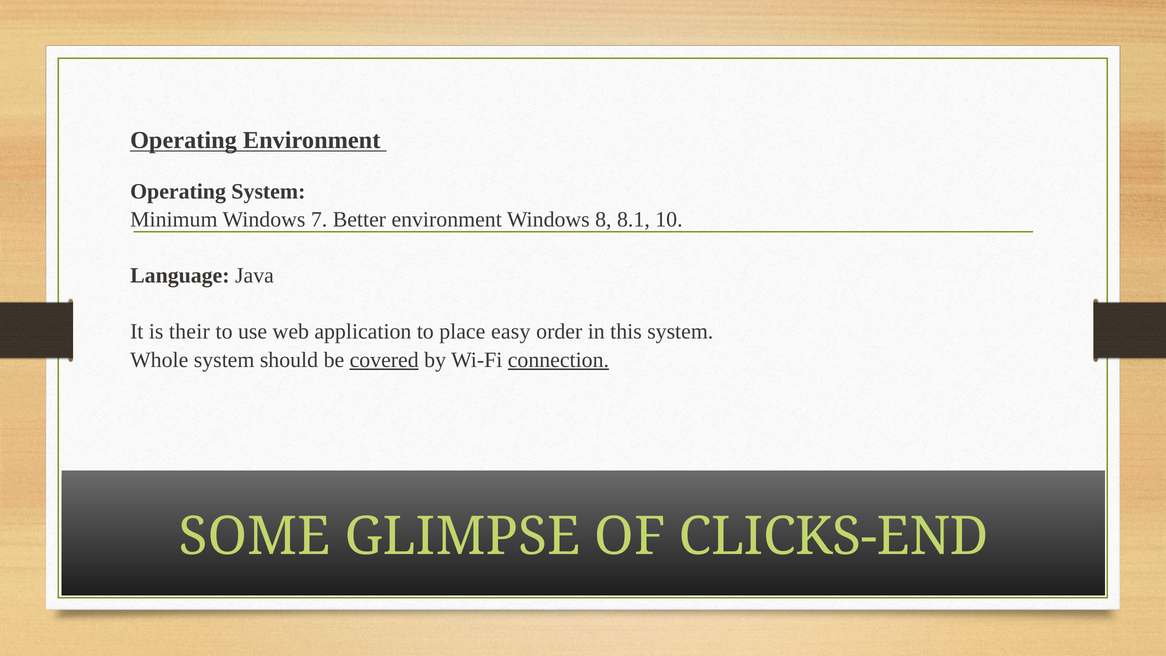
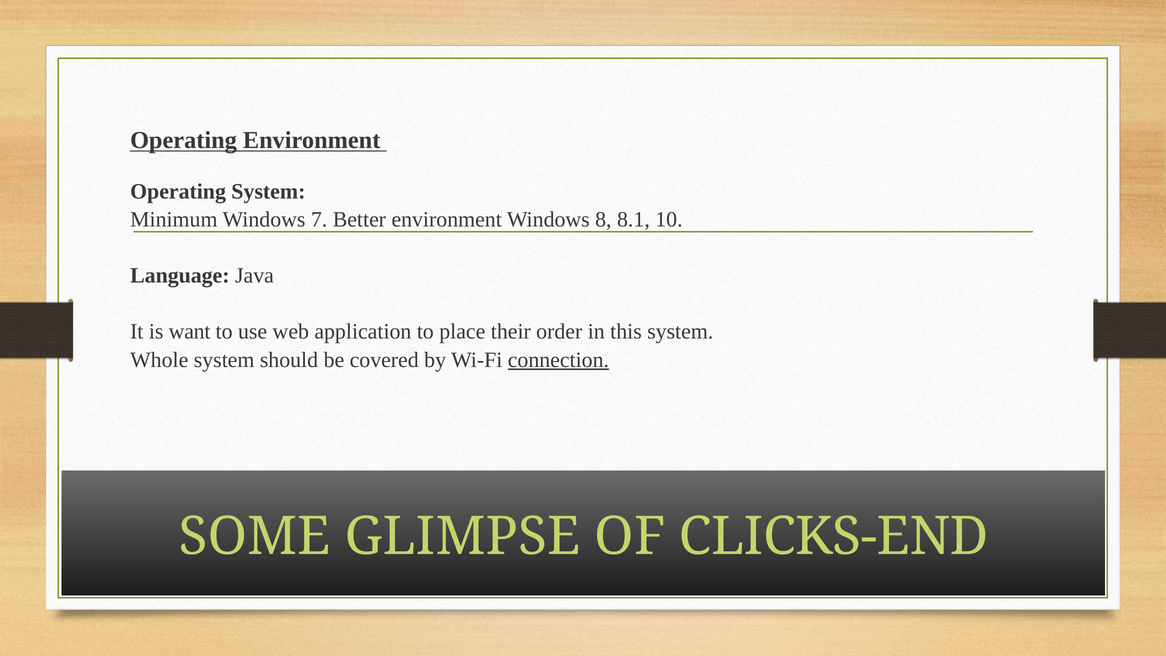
their: their -> want
easy: easy -> their
covered underline: present -> none
